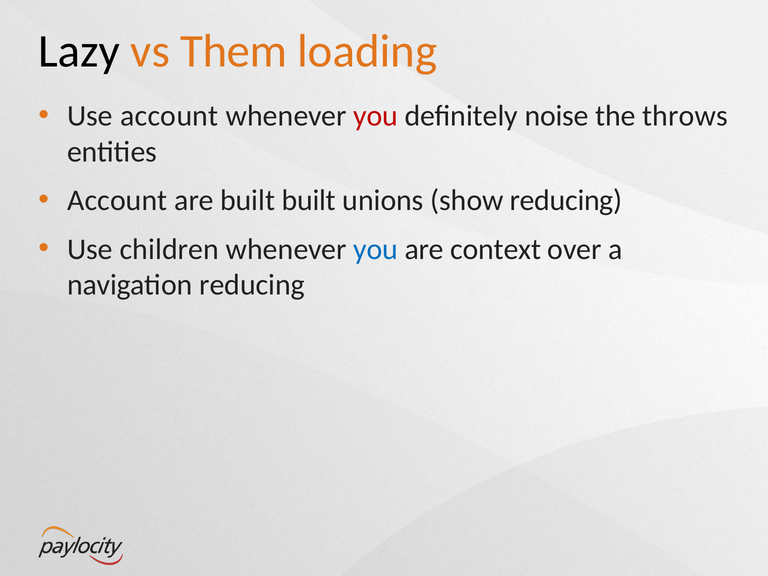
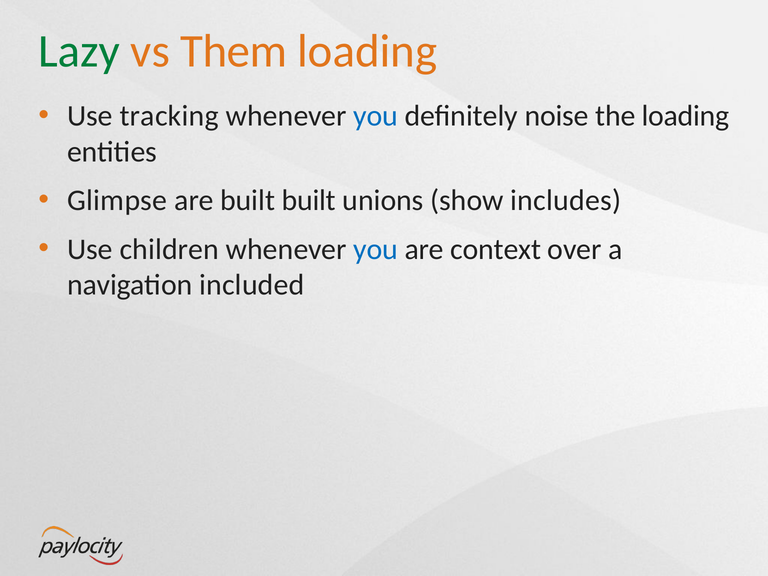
Lazy colour: black -> green
Use account: account -> tracking
you at (376, 116) colour: red -> blue
the throws: throws -> loading
Account at (117, 201): Account -> Glimpse
show reducing: reducing -> includes
navigation reducing: reducing -> included
